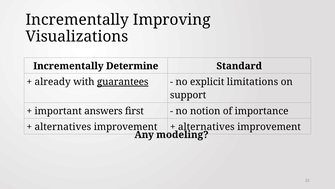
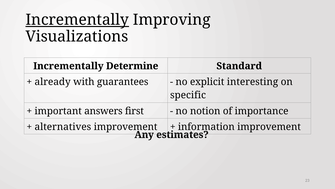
Incrementally at (77, 20) underline: none -> present
guarantees underline: present -> none
limitations: limitations -> interesting
support: support -> specific
alternatives at (206, 126): alternatives -> information
modeling: modeling -> estimates
